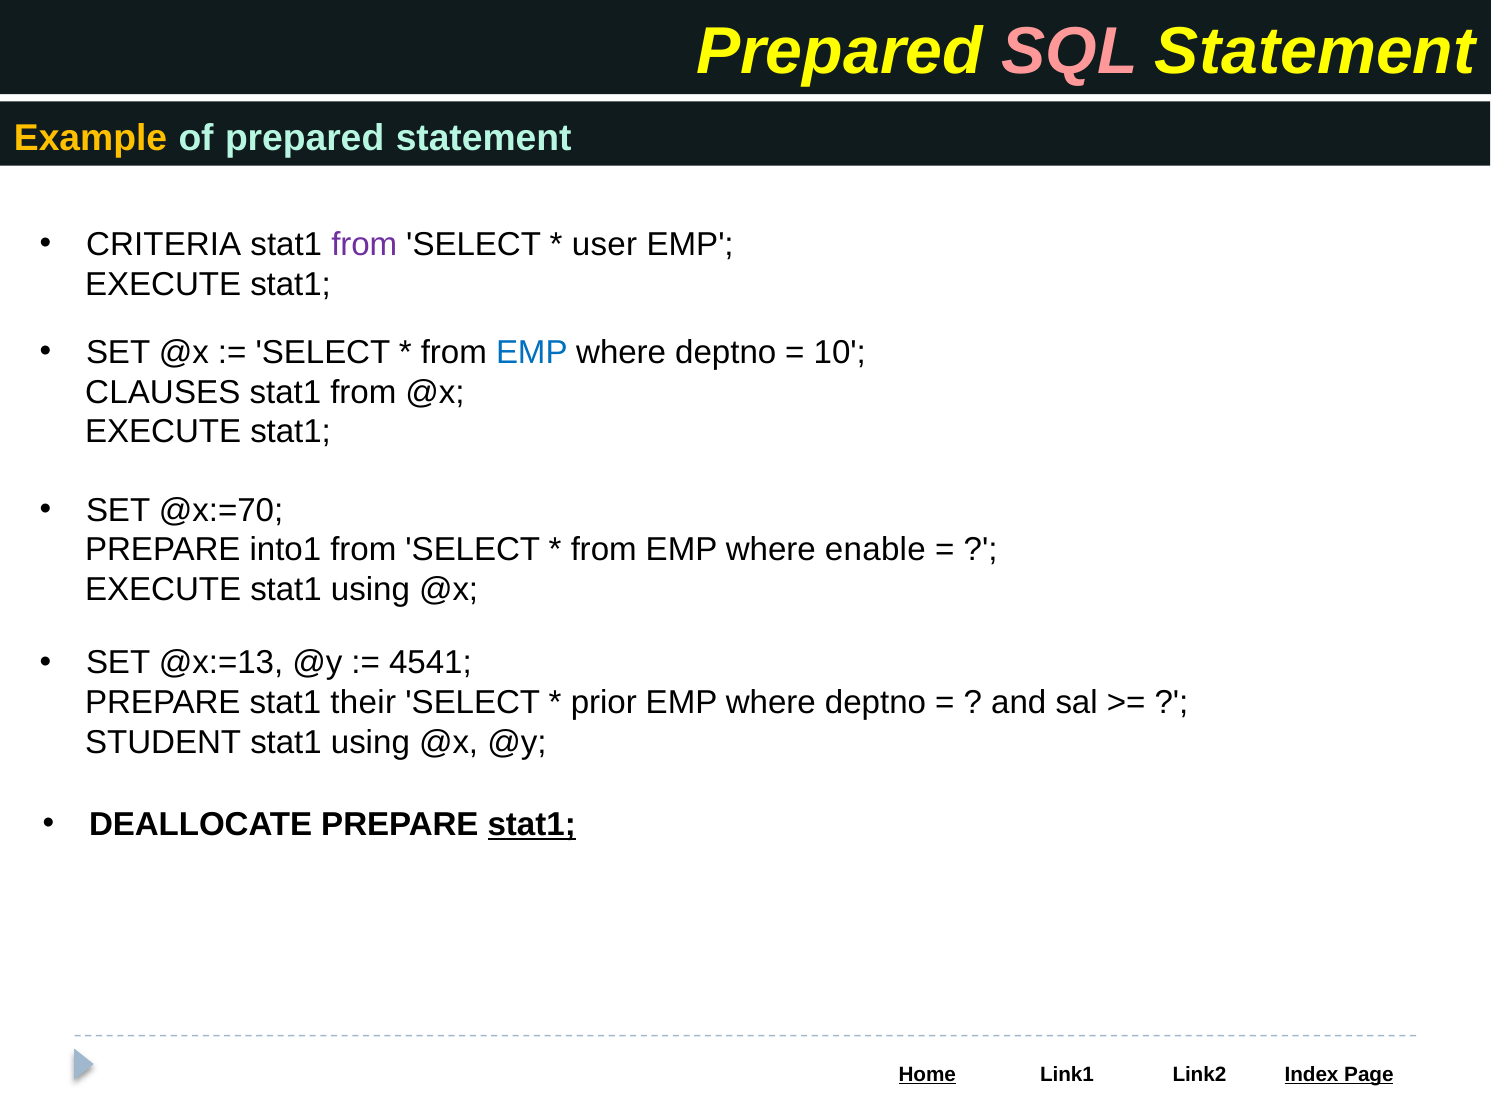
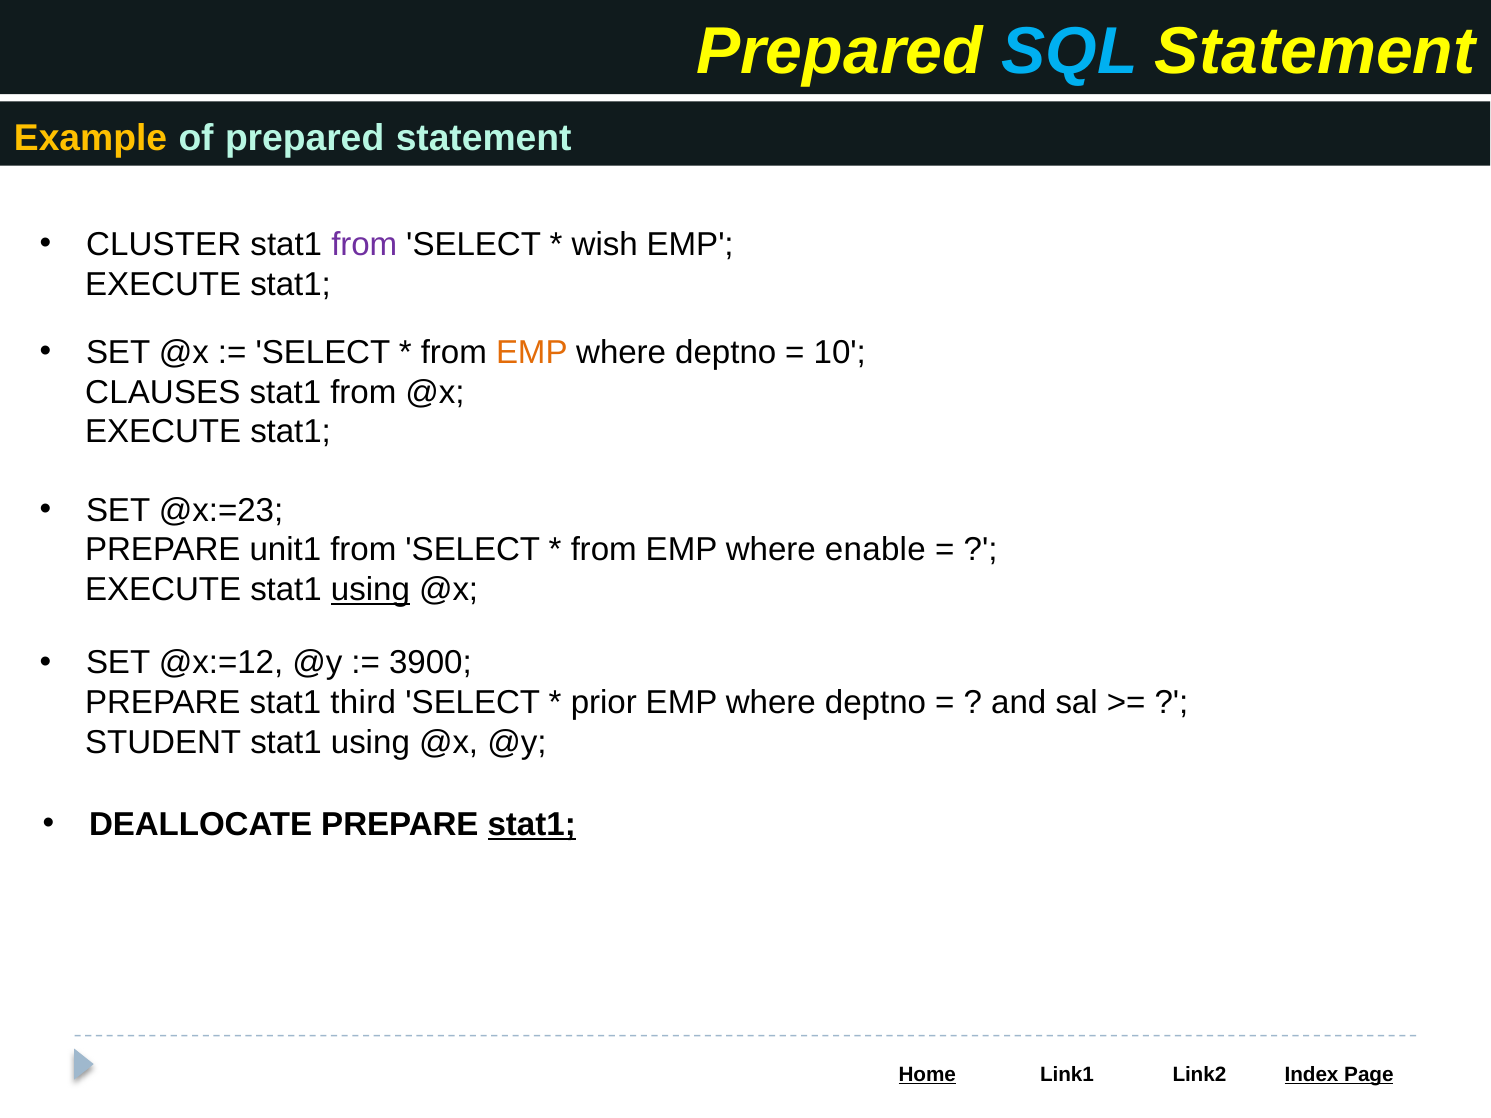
SQL colour: pink -> light blue
CRITERIA: CRITERIA -> CLUSTER
user: user -> wish
EMP at (532, 353) colour: blue -> orange
@x:=70: @x:=70 -> @x:=23
into1: into1 -> unit1
using at (370, 590) underline: none -> present
@x:=13: @x:=13 -> @x:=12
4541: 4541 -> 3900
their: their -> third
